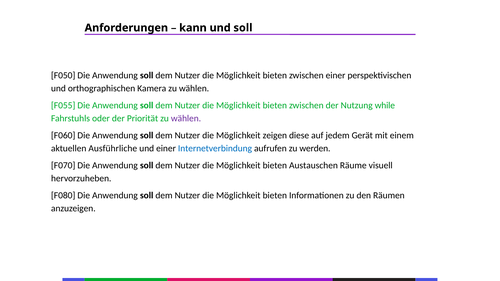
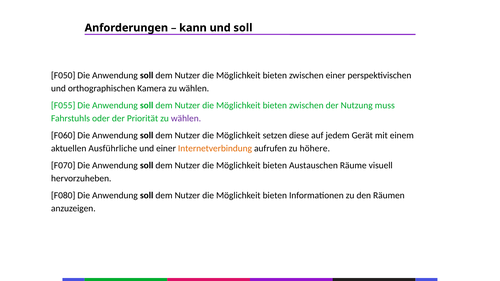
while: while -> muss
zeigen: zeigen -> setzen
Internetverbindung colour: blue -> orange
werden: werden -> höhere
